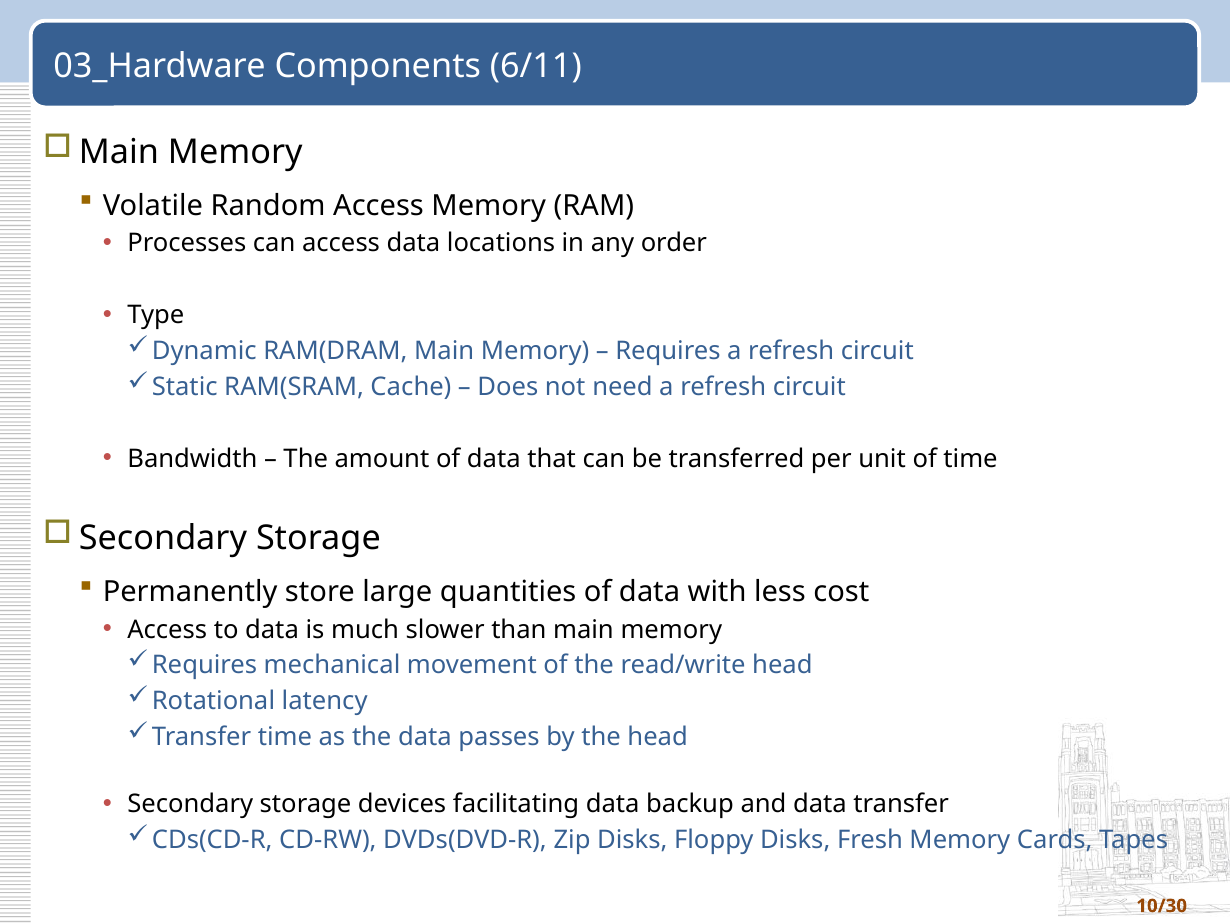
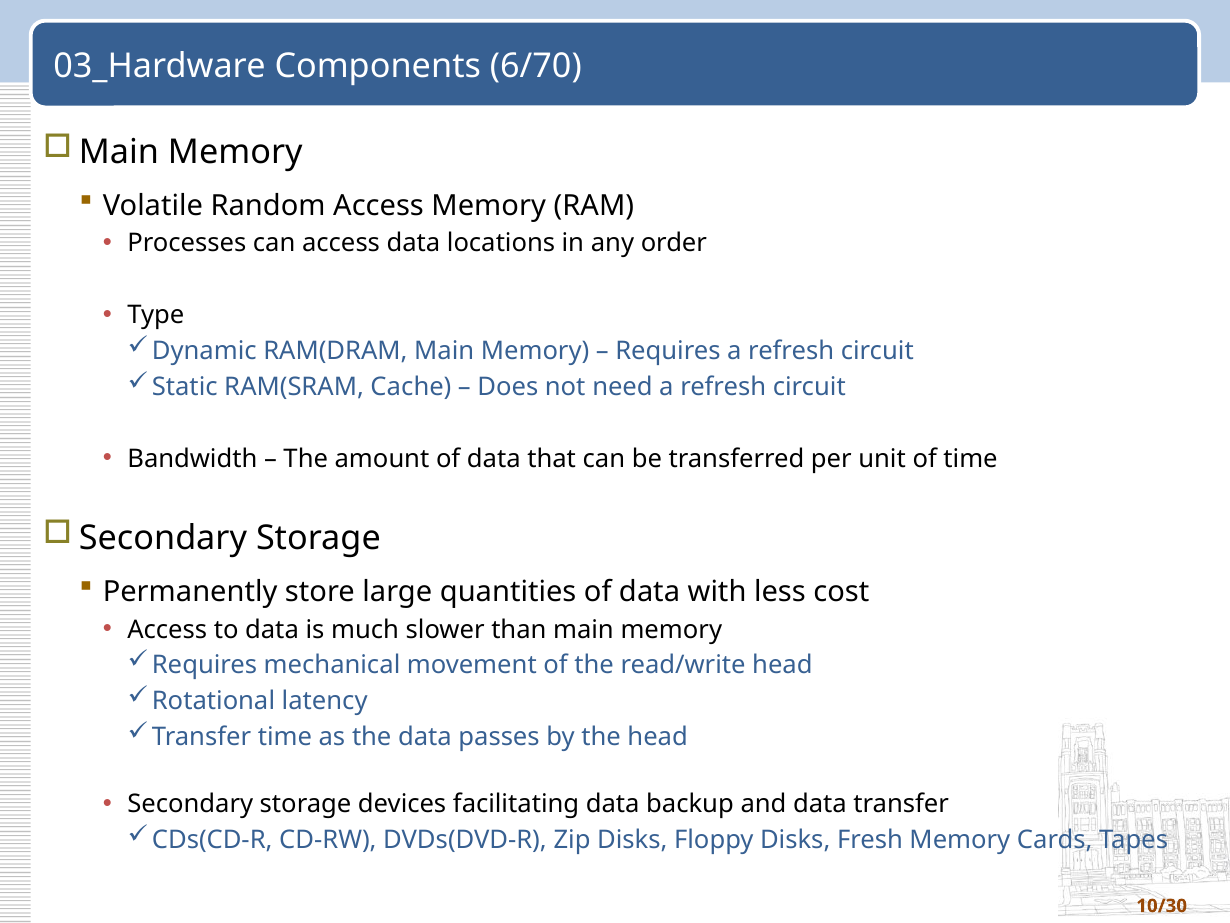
6/11: 6/11 -> 6/70
